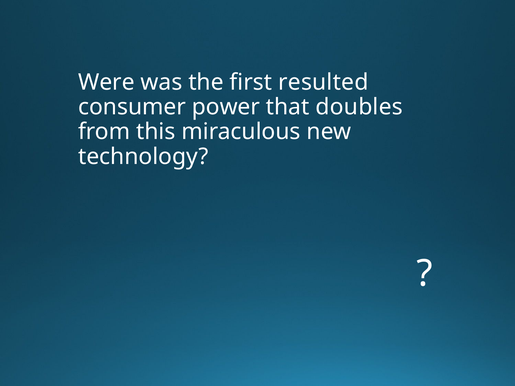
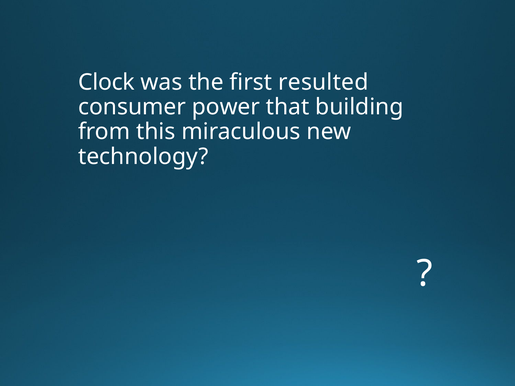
Were: Were -> Clock
doubles: doubles -> building
